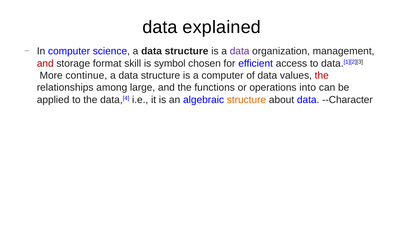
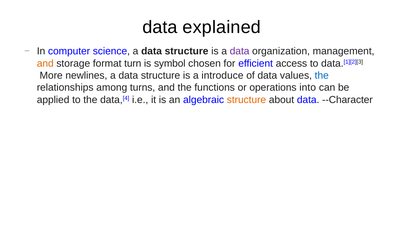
and at (45, 63) colour: red -> orange
skill: skill -> turn
continue: continue -> newlines
a computer: computer -> introduce
the at (322, 76) colour: red -> blue
large: large -> turns
